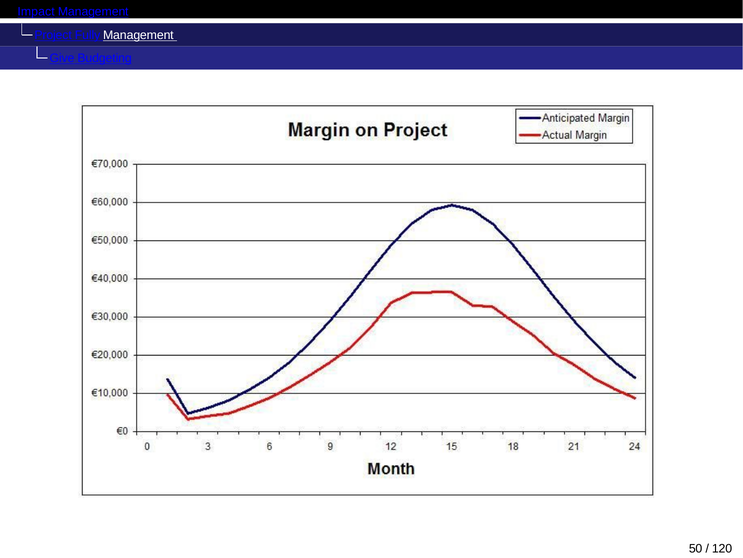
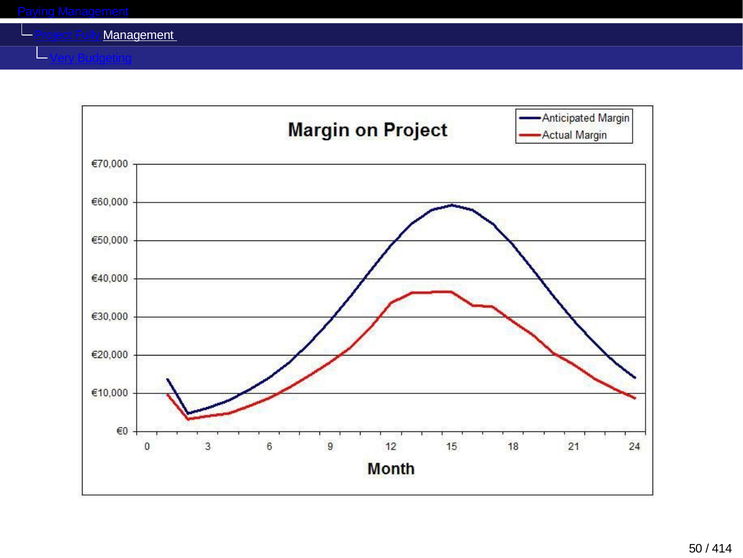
Impact: Impact -> Paying
Give: Give -> Very
120: 120 -> 414
